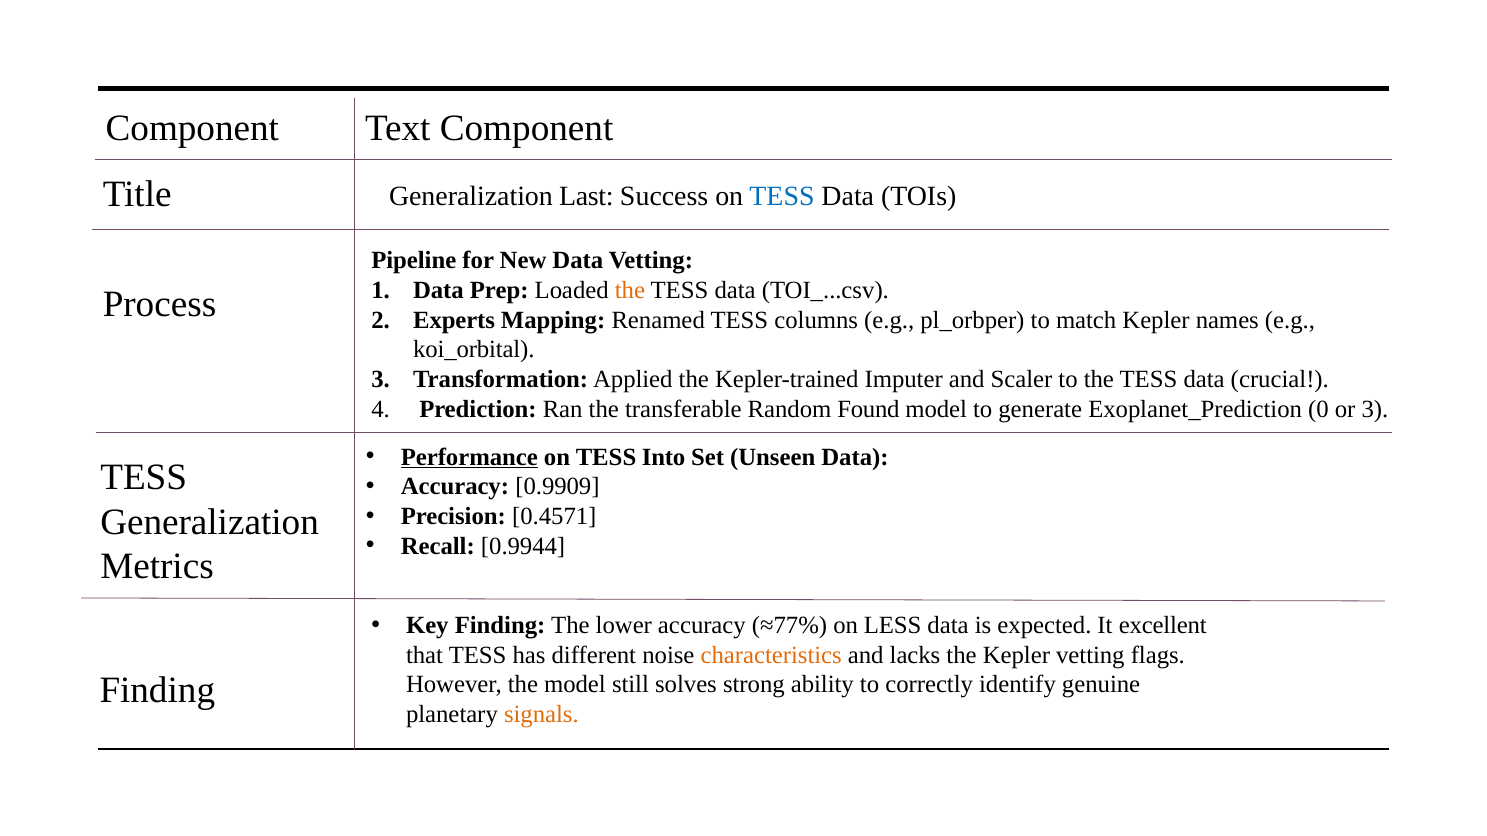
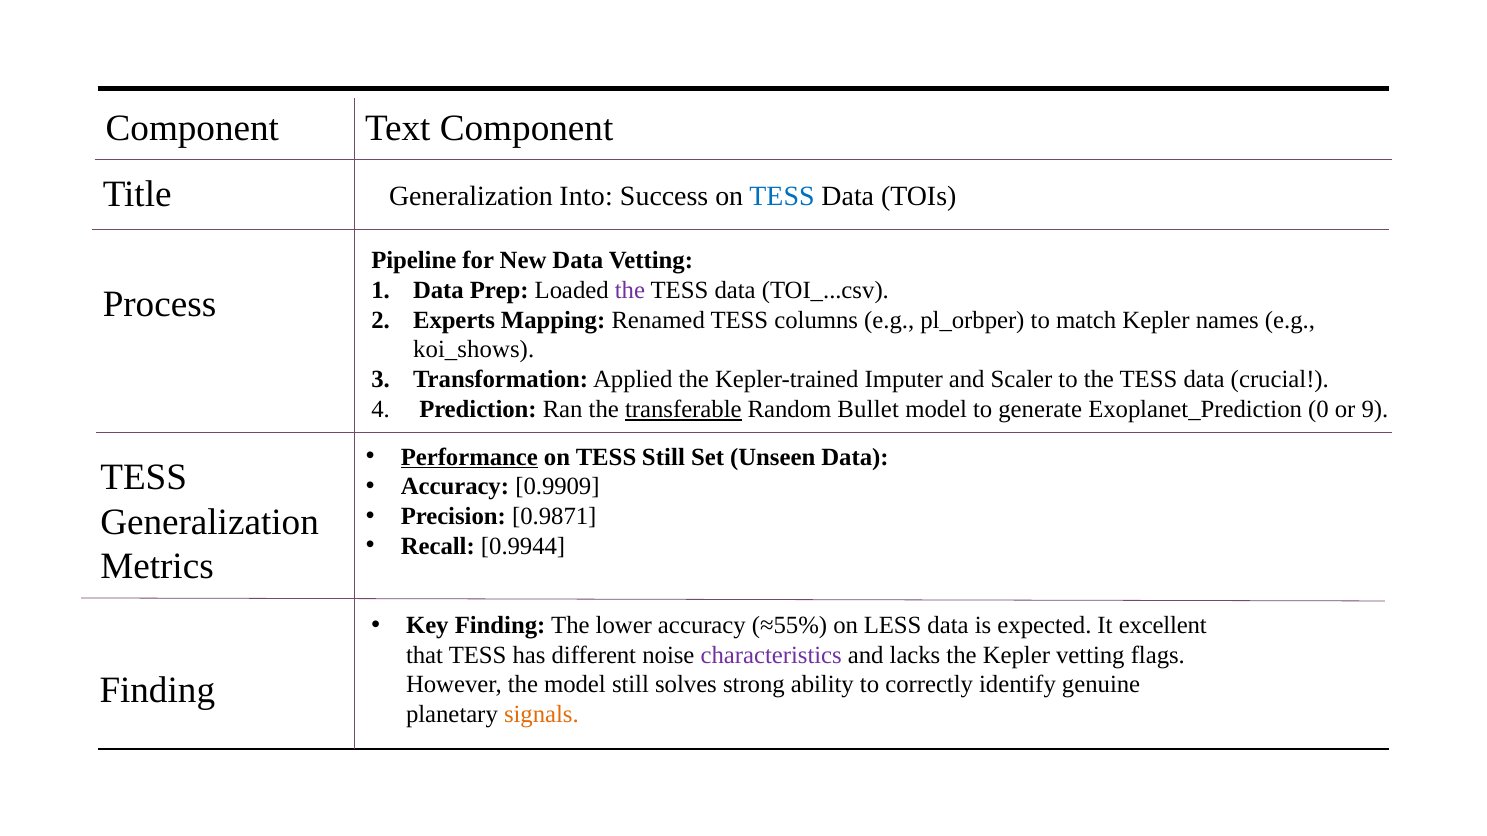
Last: Last -> Into
the at (630, 290) colour: orange -> purple
koi_orbital: koi_orbital -> koi_shows
transferable underline: none -> present
Found: Found -> Bullet
or 3: 3 -> 9
TESS Into: Into -> Still
0.4571: 0.4571 -> 0.9871
≈77%: ≈77% -> ≈55%
characteristics colour: orange -> purple
